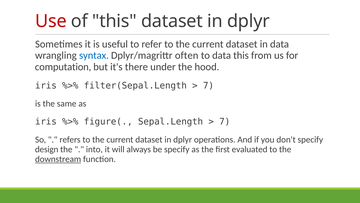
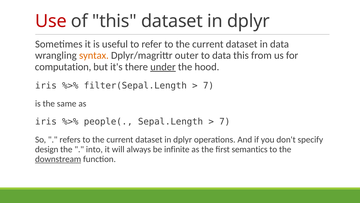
syntax colour: blue -> orange
often: often -> outer
under underline: none -> present
figure(: figure( -> people(
be specify: specify -> infinite
evaluated: evaluated -> semantics
